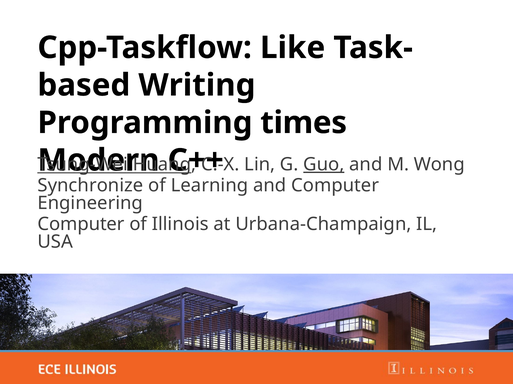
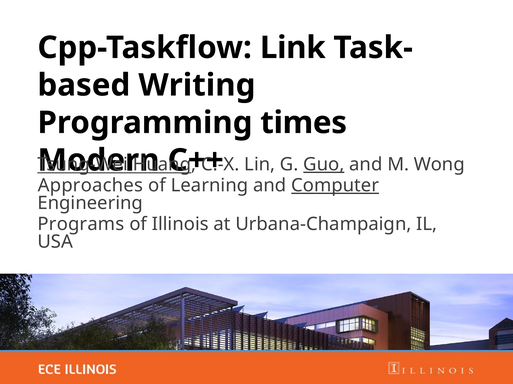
Like: Like -> Link
Synchronize: Synchronize -> Approaches
Computer at (335, 186) underline: none -> present
Computer at (81, 224): Computer -> Programs
